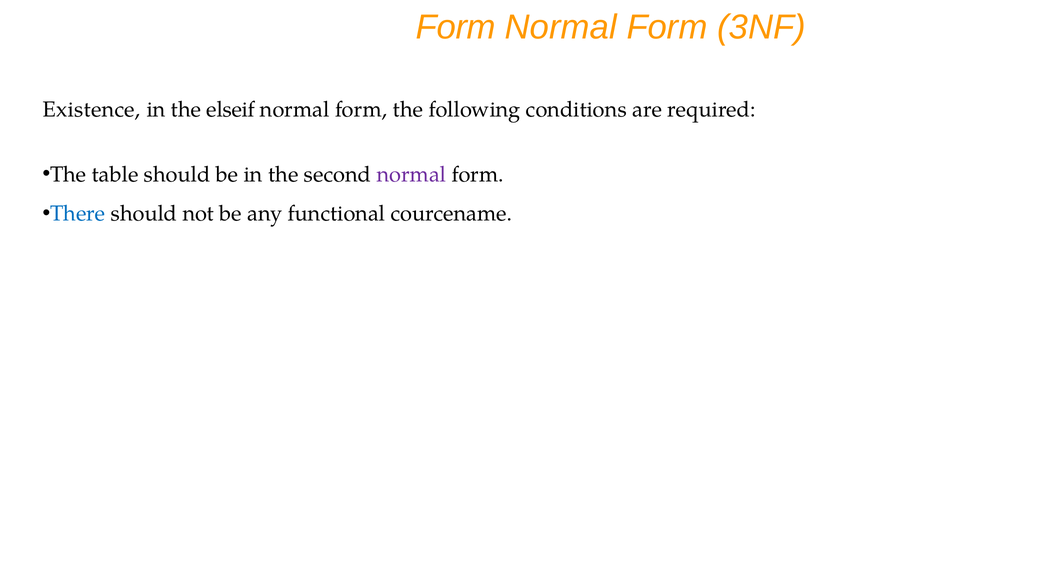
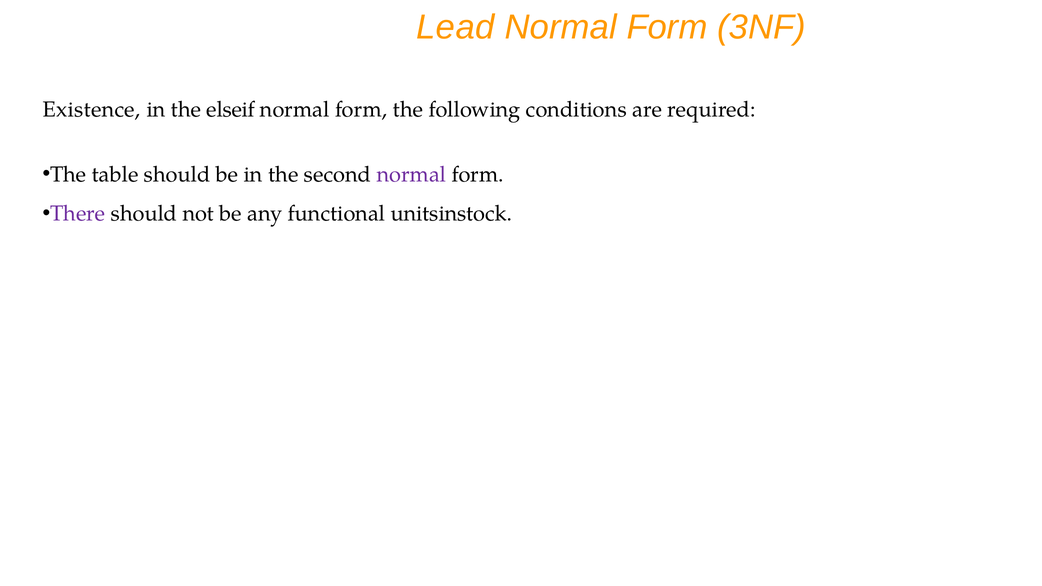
Form at (456, 27): Form -> Lead
There colour: blue -> purple
courcename: courcename -> unitsinstock
